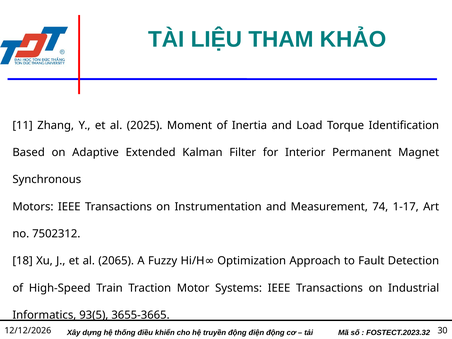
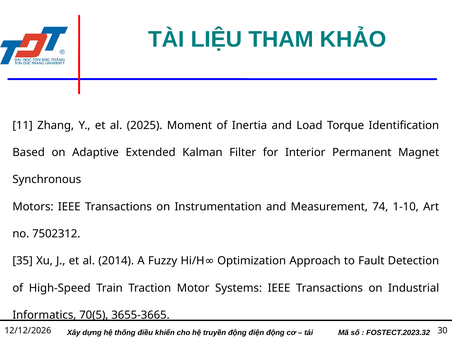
1-17: 1-17 -> 1-10
18: 18 -> 35
2065: 2065 -> 2014
93(5: 93(5 -> 70(5
